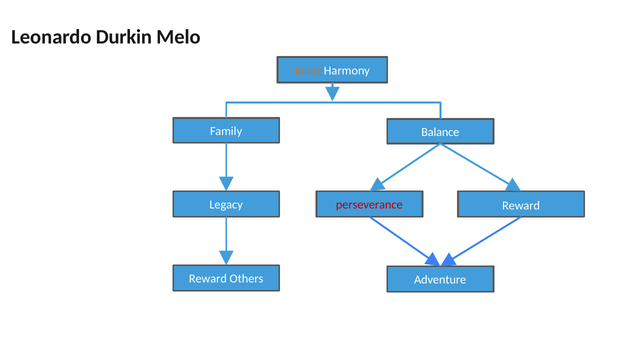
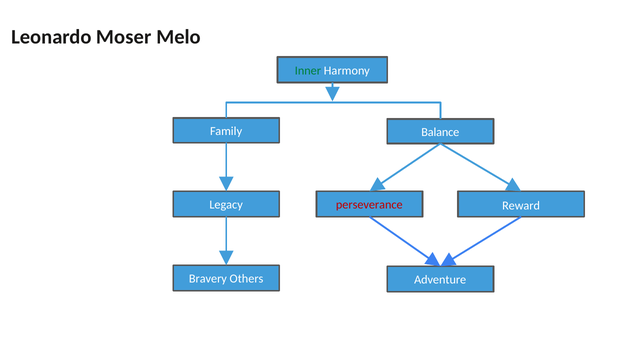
Durkin: Durkin -> Moser
Inner colour: orange -> green
Reward at (208, 279): Reward -> Bravery
